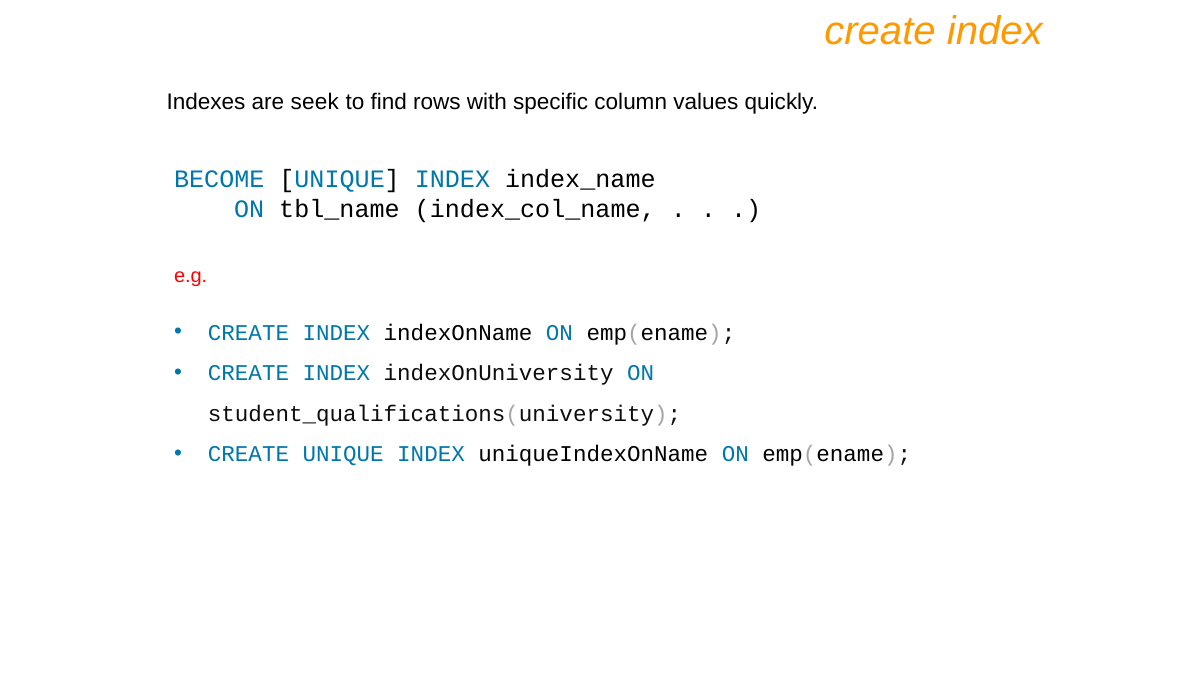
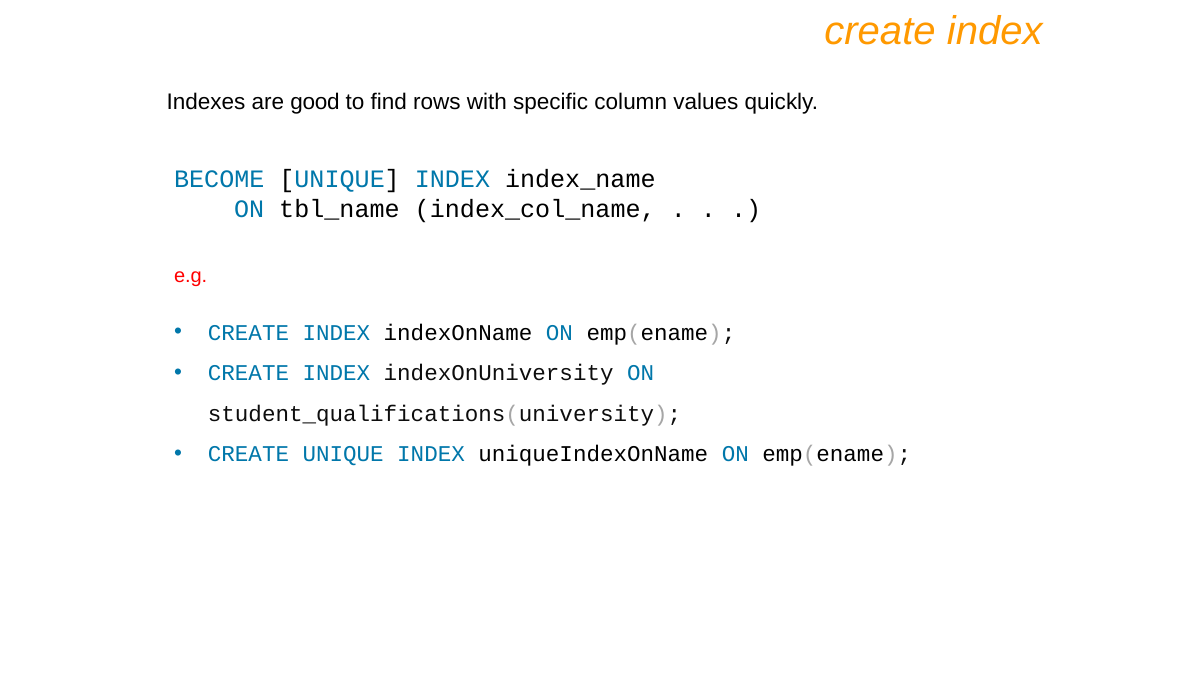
seek: seek -> good
